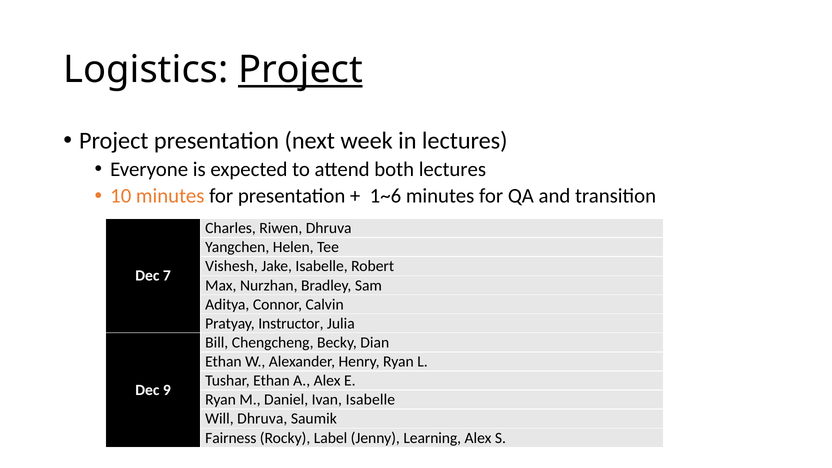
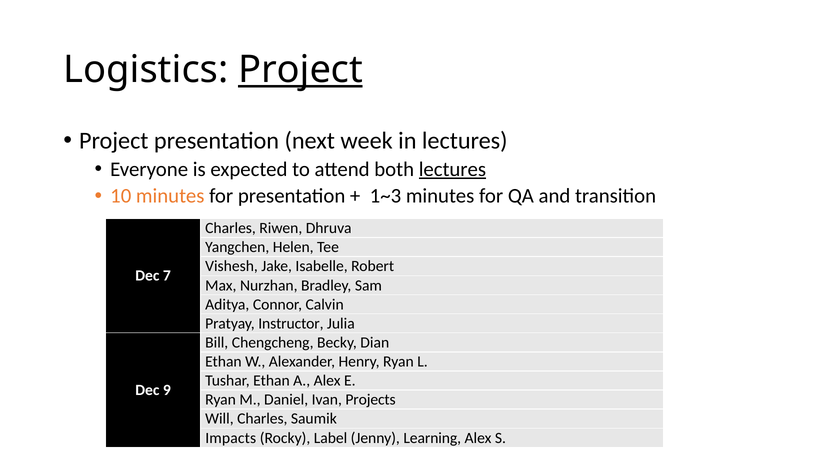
lectures at (452, 169) underline: none -> present
1~6: 1~6 -> 1~3
Ivan Isabelle: Isabelle -> Projects
Will Dhruva: Dhruva -> Charles
Fairness: Fairness -> Impacts
